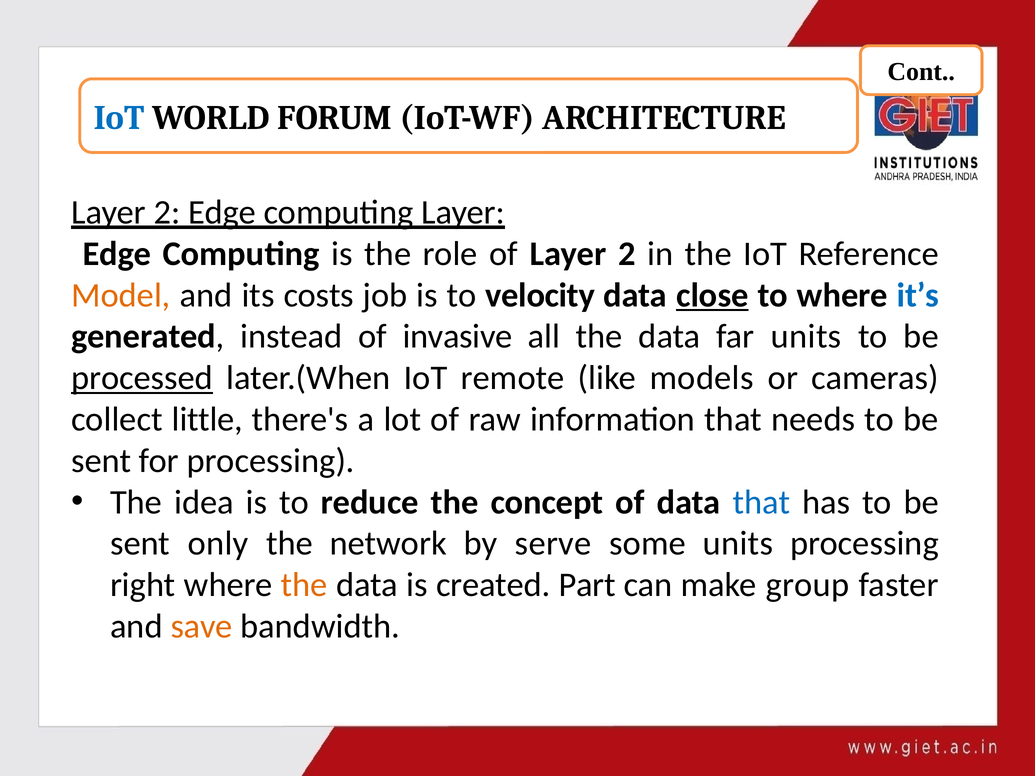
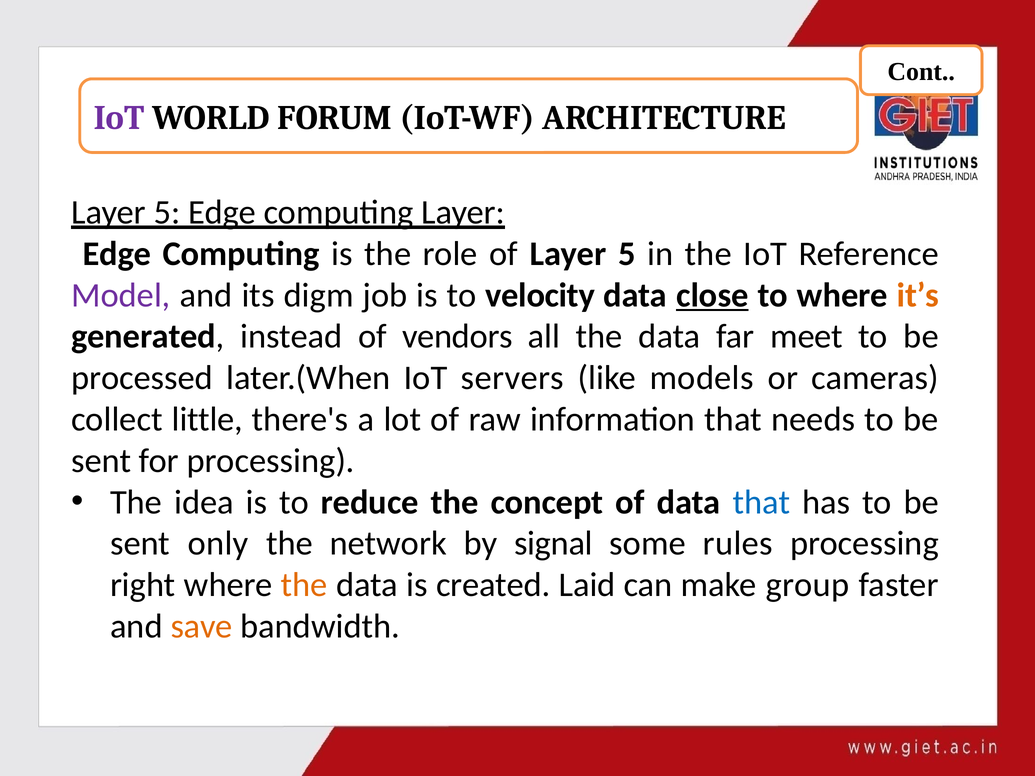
IoT at (119, 118) colour: blue -> purple
2 at (167, 213): 2 -> 5
of Layer 2: 2 -> 5
Model colour: orange -> purple
costs: costs -> digm
it’s colour: blue -> orange
invasive: invasive -> vendors
far units: units -> meet
processed underline: present -> none
remote: remote -> servers
serve: serve -> signal
some units: units -> rules
Part: Part -> Laid
